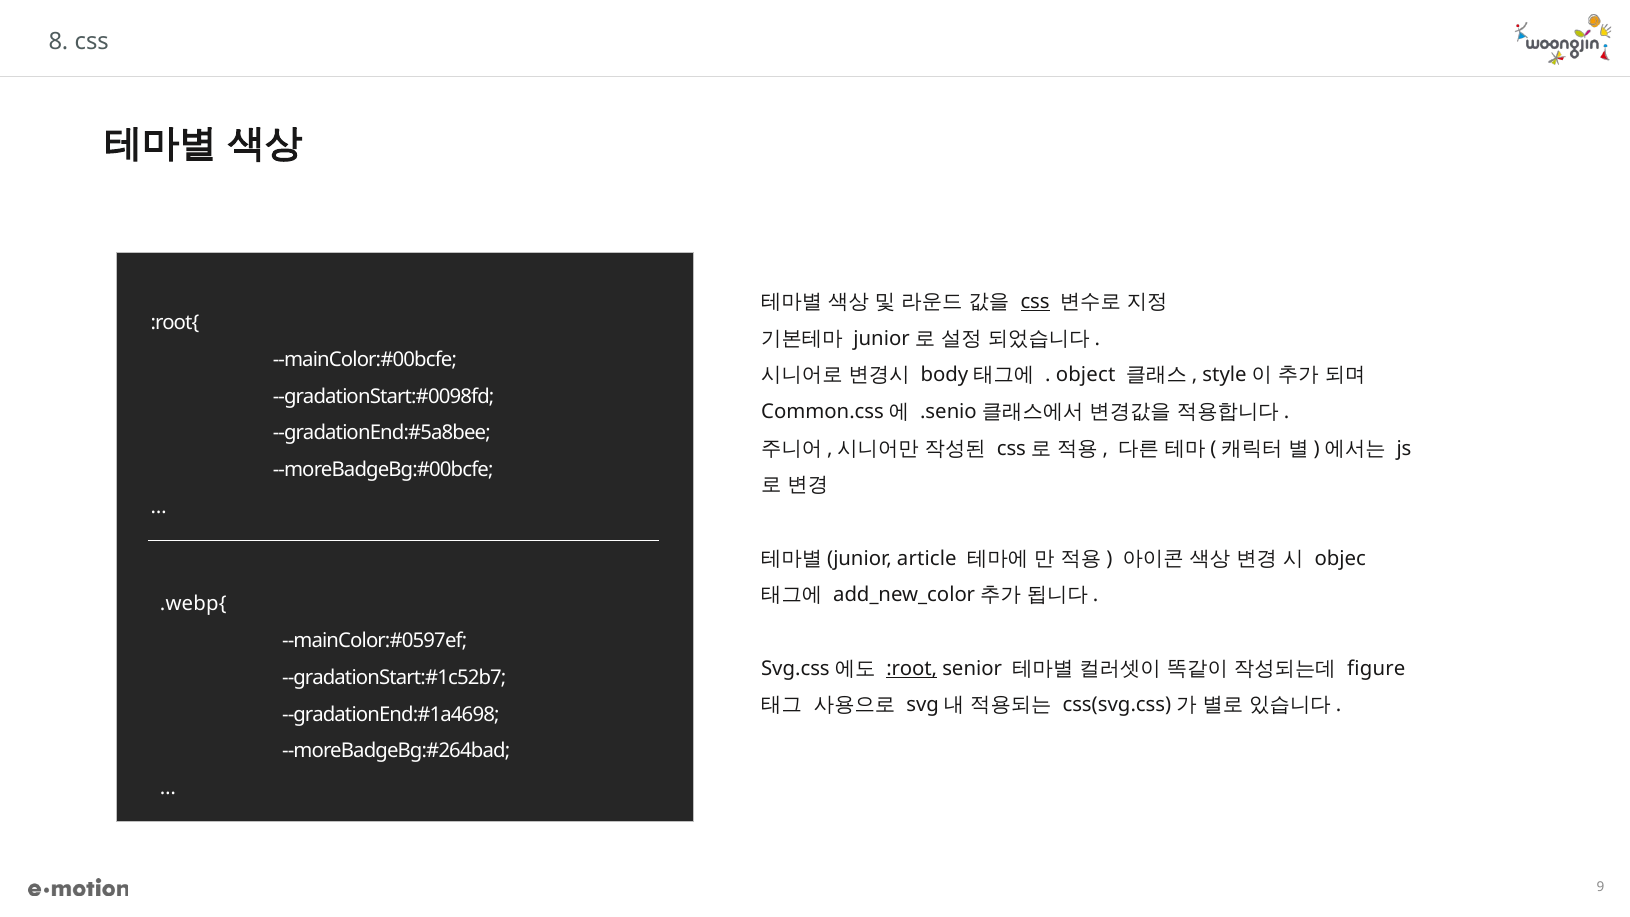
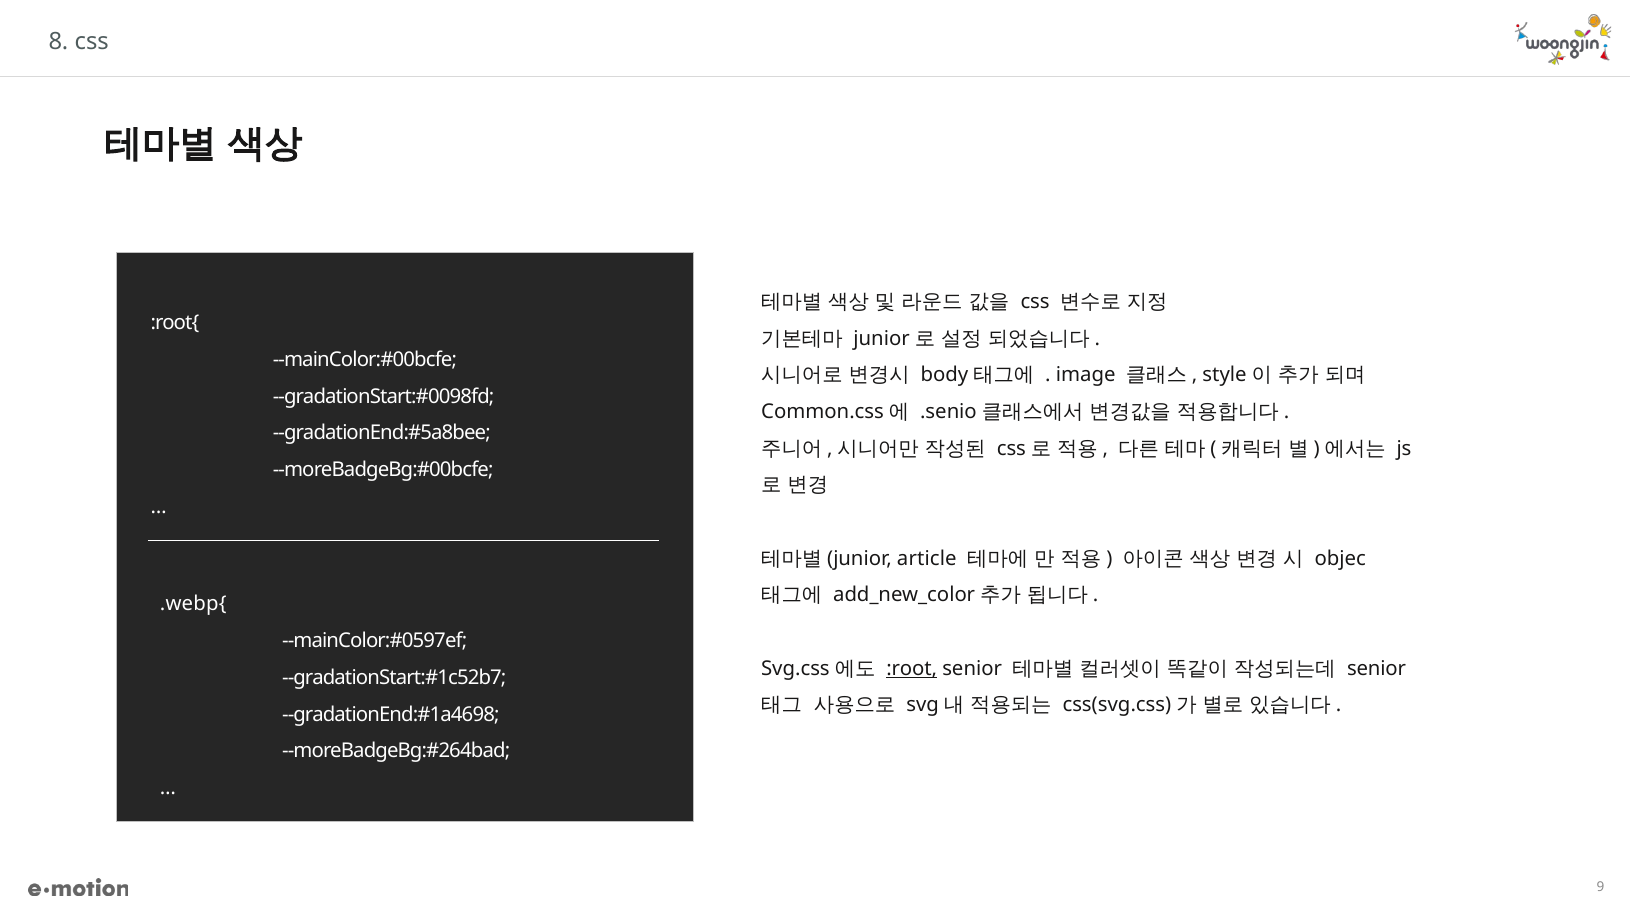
css at (1035, 302) underline: present -> none
object: object -> image
figure at (1376, 668): figure -> senior
